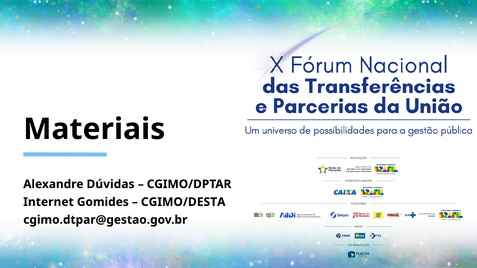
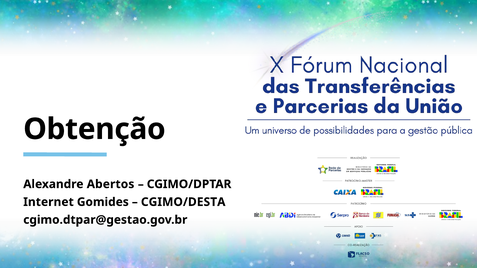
Materiais: Materiais -> Obtenção
Dúvidas: Dúvidas -> Abertos
